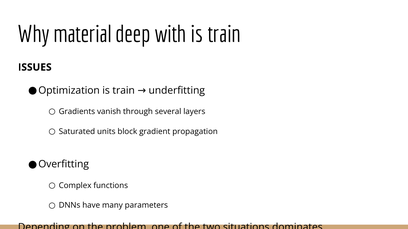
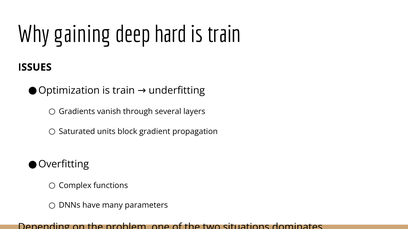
material: material -> gaining
with: with -> hard
